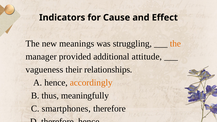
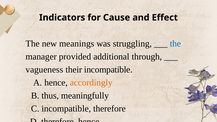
the at (175, 44) colour: orange -> blue
attitude: attitude -> through
their relationships: relationships -> incompatible
C smartphones: smartphones -> incompatible
